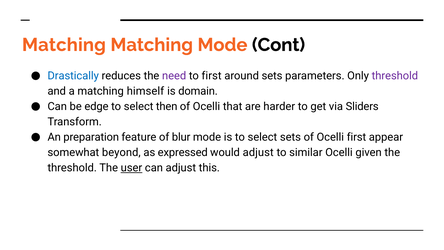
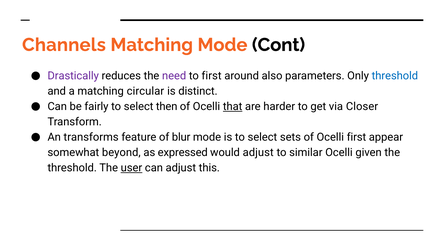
Matching at (64, 45): Matching -> Channels
Drastically colour: blue -> purple
around sets: sets -> also
threshold at (395, 76) colour: purple -> blue
himself: himself -> circular
domain: domain -> distinct
edge: edge -> fairly
that underline: none -> present
Sliders: Sliders -> Closer
preparation: preparation -> transforms
